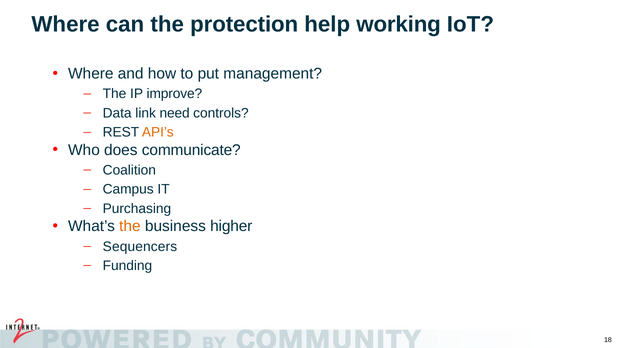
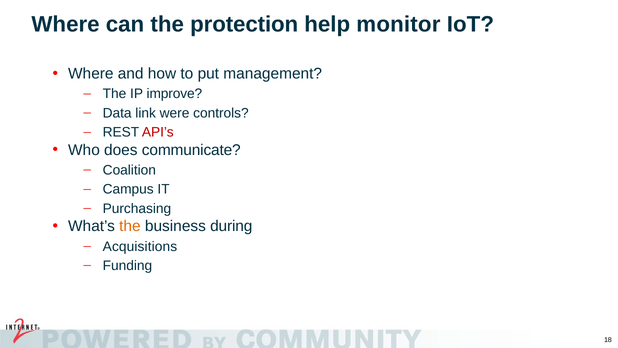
working: working -> monitor
need: need -> were
API’s colour: orange -> red
higher: higher -> during
Sequencers: Sequencers -> Acquisitions
